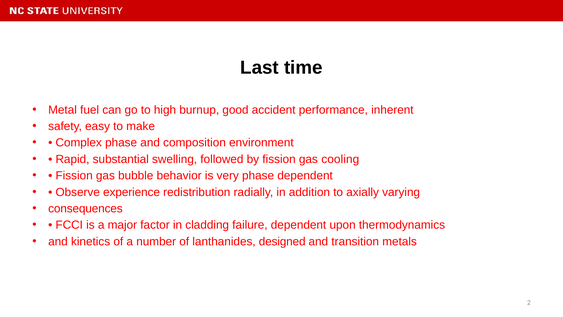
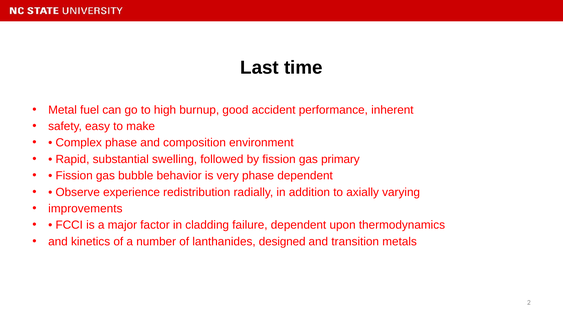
cooling: cooling -> primary
consequences: consequences -> improvements
